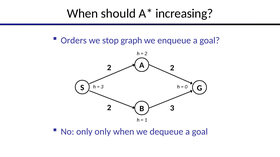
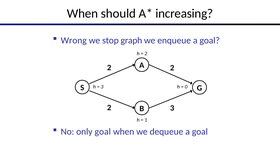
Orders: Orders -> Wrong
only only: only -> goal
